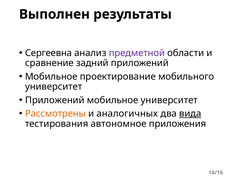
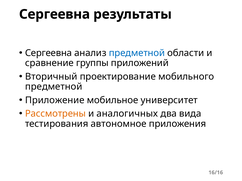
Выполнен at (54, 14): Выполнен -> Сергеевна
предметной at (137, 53) colour: purple -> blue
задний: задний -> группы
Мобильное at (51, 77): Мобильное -> Вторичный
университет at (54, 87): университет -> предметной
Приложений at (55, 100): Приложений -> Приложение
вида underline: present -> none
